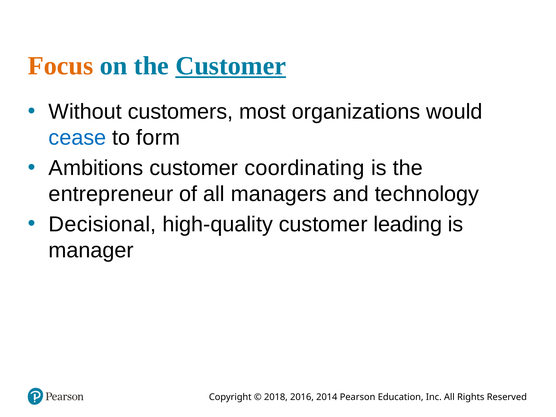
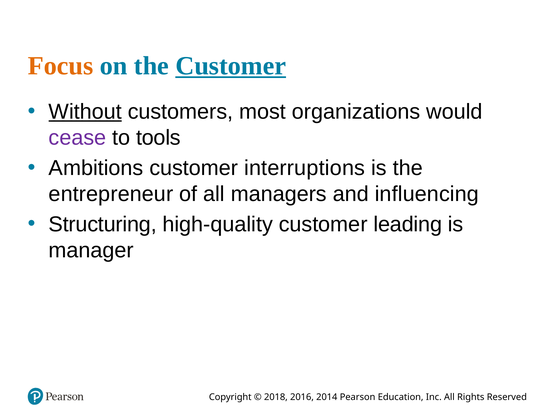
Without underline: none -> present
cease colour: blue -> purple
form: form -> tools
coordinating: coordinating -> interruptions
technology: technology -> influencing
Decisional: Decisional -> Structuring
